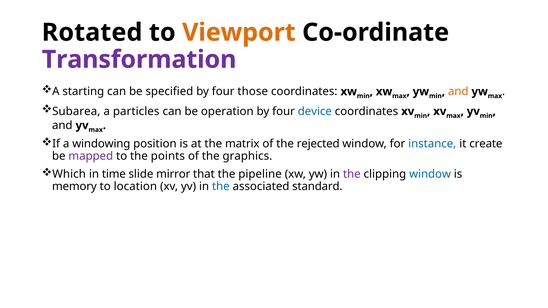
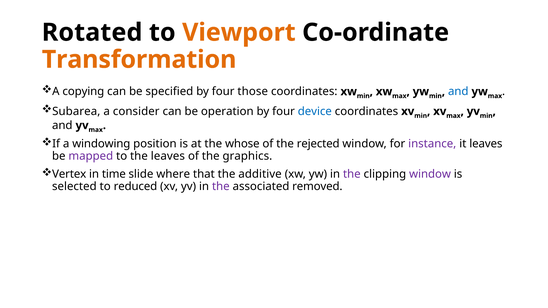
Transformation colour: purple -> orange
starting: starting -> copying
and at (458, 92) colour: orange -> blue
particles: particles -> consider
matrix: matrix -> whose
instance colour: blue -> purple
it create: create -> leaves
the points: points -> leaves
Which: Which -> Vertex
mirror: mirror -> where
pipeline: pipeline -> additive
window at (430, 174) colour: blue -> purple
memory: memory -> selected
location: location -> reduced
the at (221, 187) colour: blue -> purple
standard: standard -> removed
